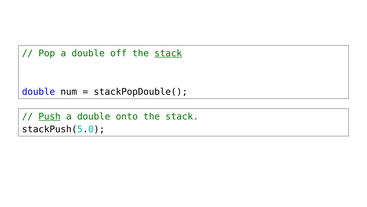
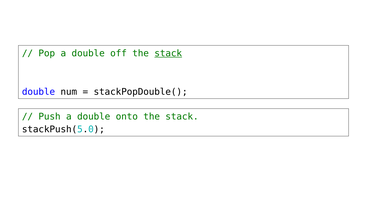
Push underline: present -> none
